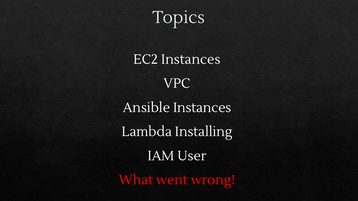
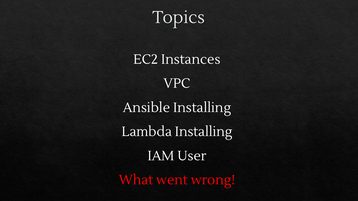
Ansible Instances: Instances -> Installing
